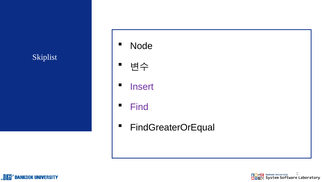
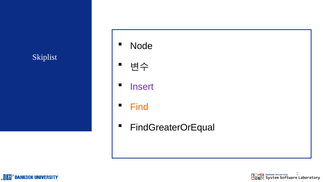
Find colour: purple -> orange
